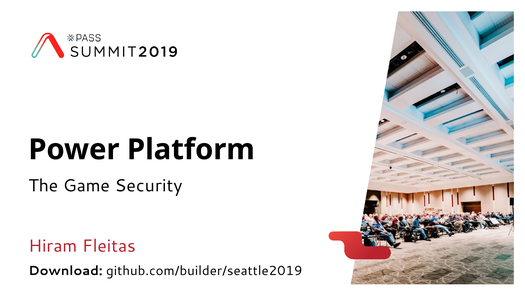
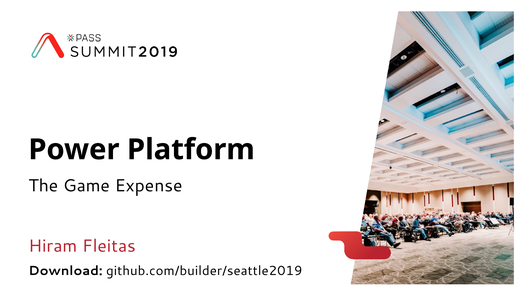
Security: Security -> Expense
